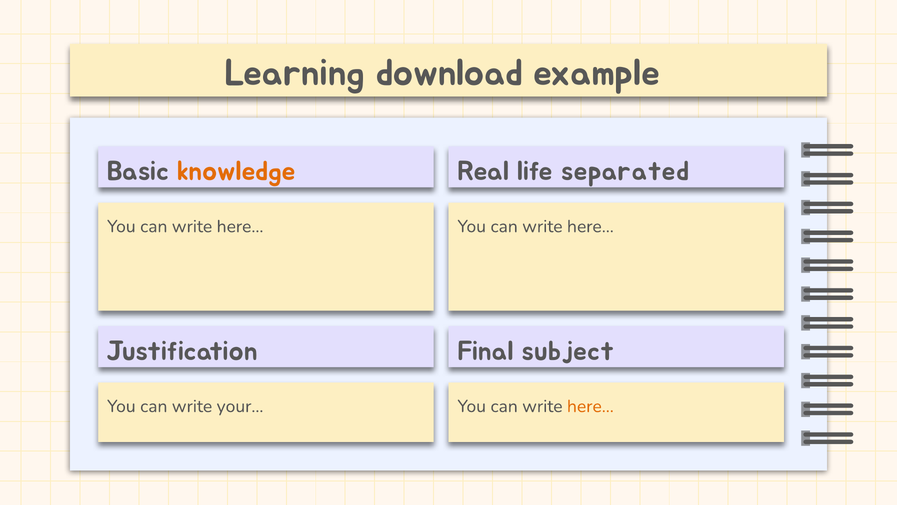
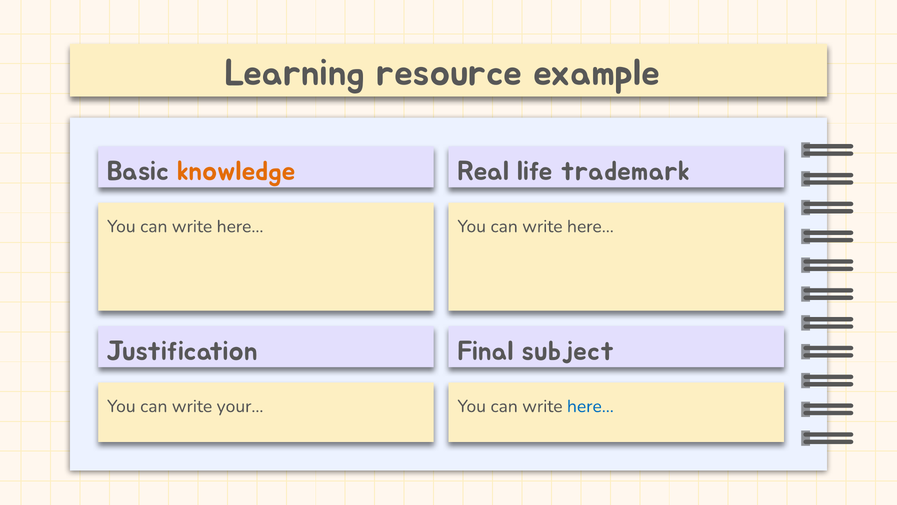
download: download -> resource
separated: separated -> trademark
here… at (590, 406) colour: orange -> blue
